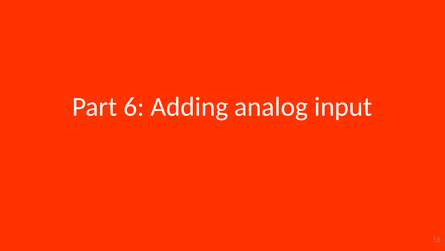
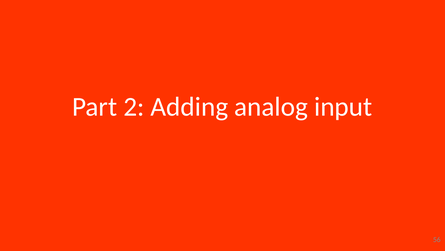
6: 6 -> 2
